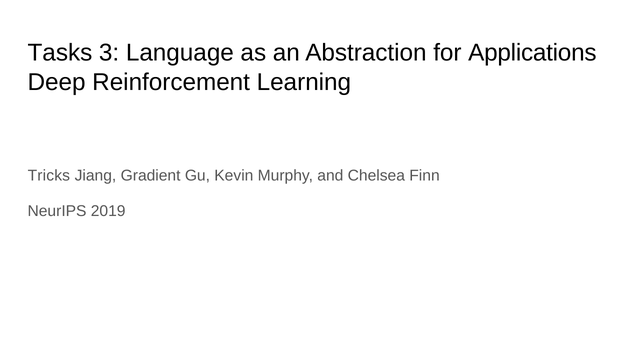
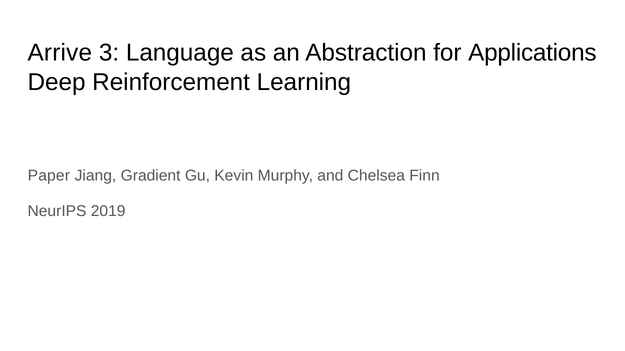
Tasks: Tasks -> Arrive
Tricks: Tricks -> Paper
